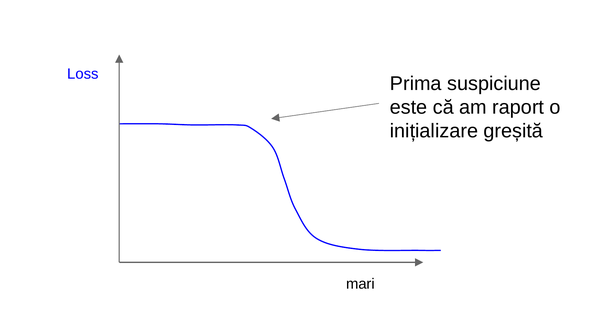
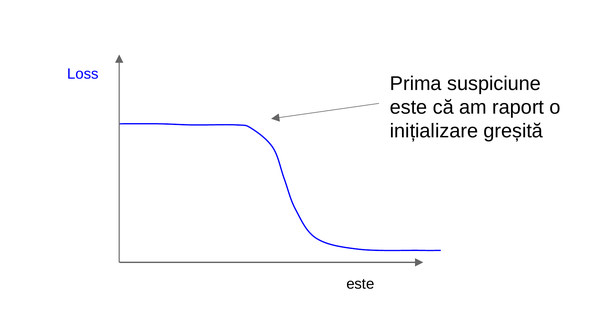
mari at (360, 284): mari -> este
